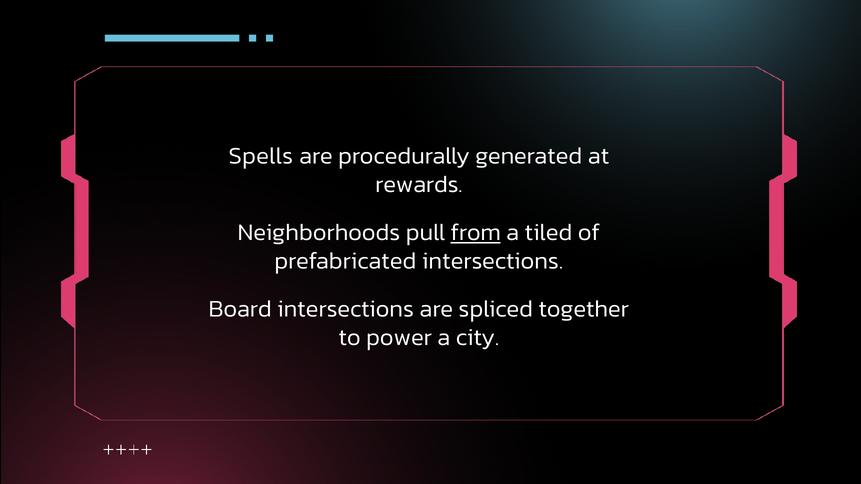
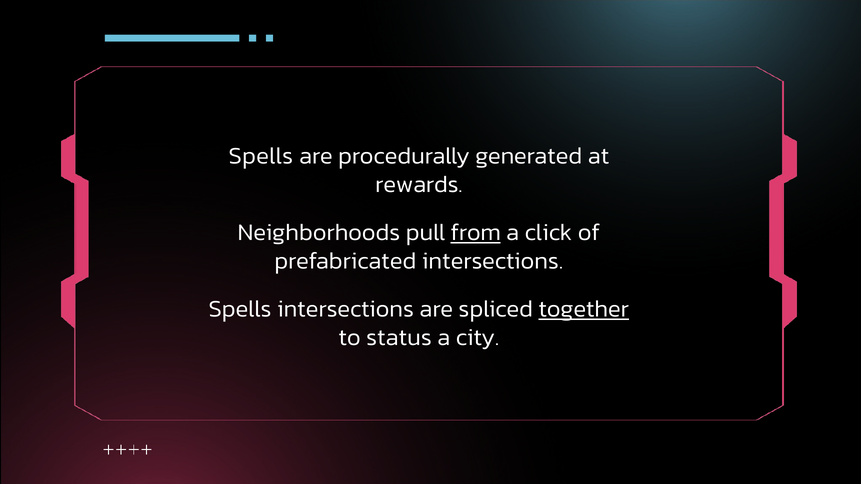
tiled: tiled -> click
Board at (240, 309): Board -> Spells
together underline: none -> present
power: power -> status
